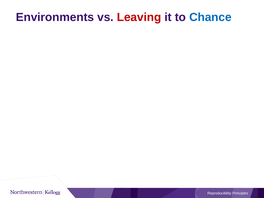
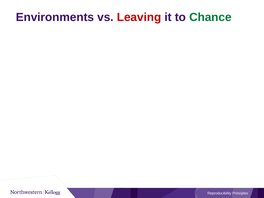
Chance colour: blue -> green
